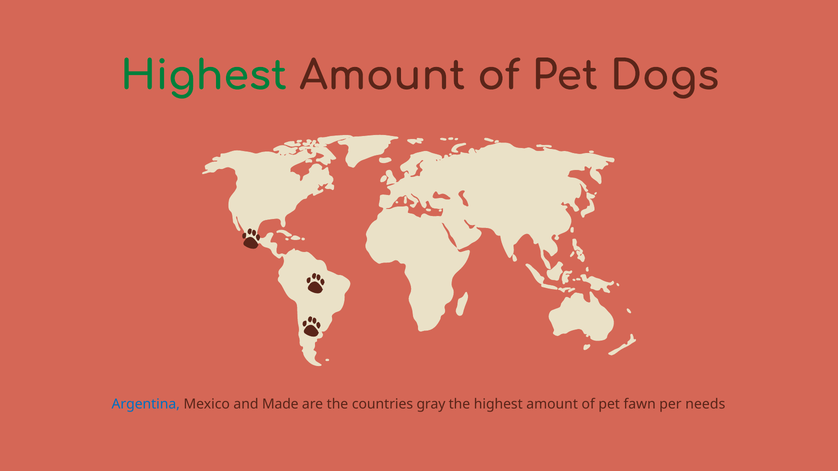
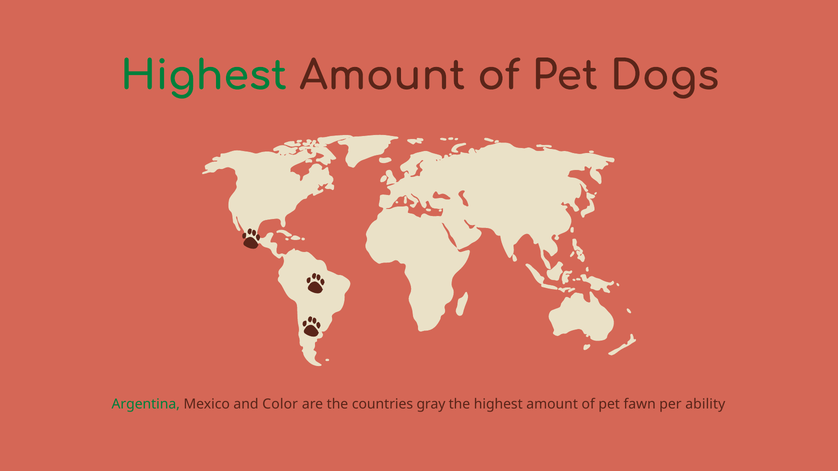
Argentina colour: blue -> green
Made: Made -> Color
needs: needs -> ability
